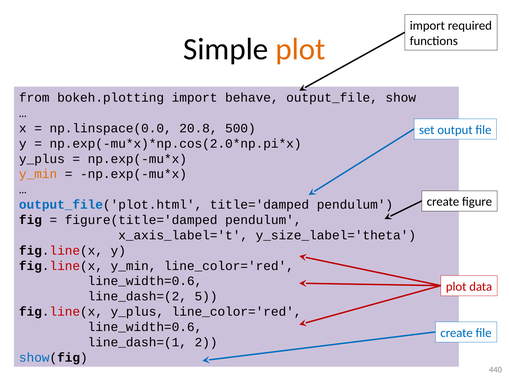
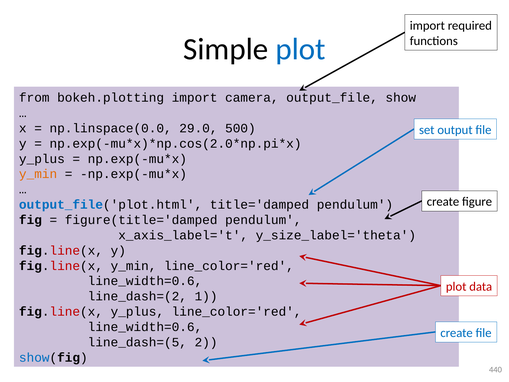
plot at (301, 49) colour: orange -> blue
behave: behave -> camera
20.8: 20.8 -> 29.0
5: 5 -> 1
line_dash=(1: line_dash=(1 -> line_dash=(5
